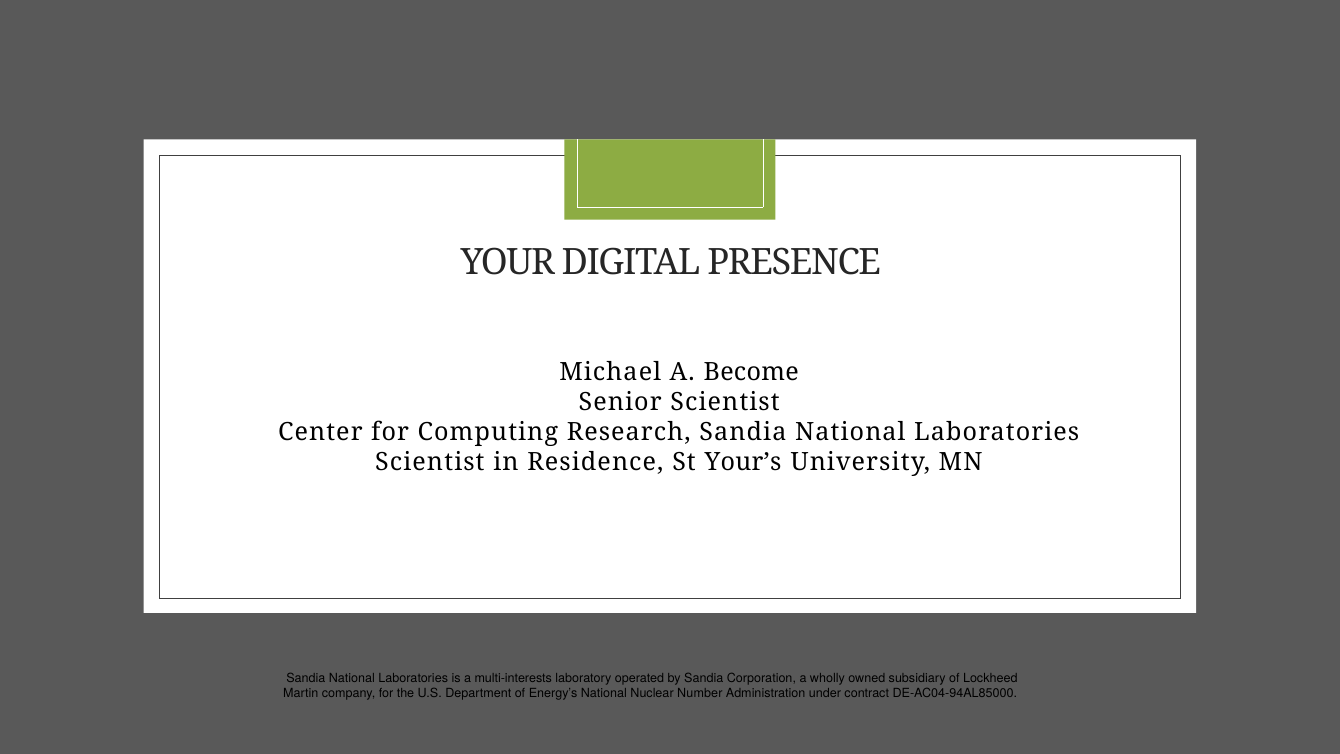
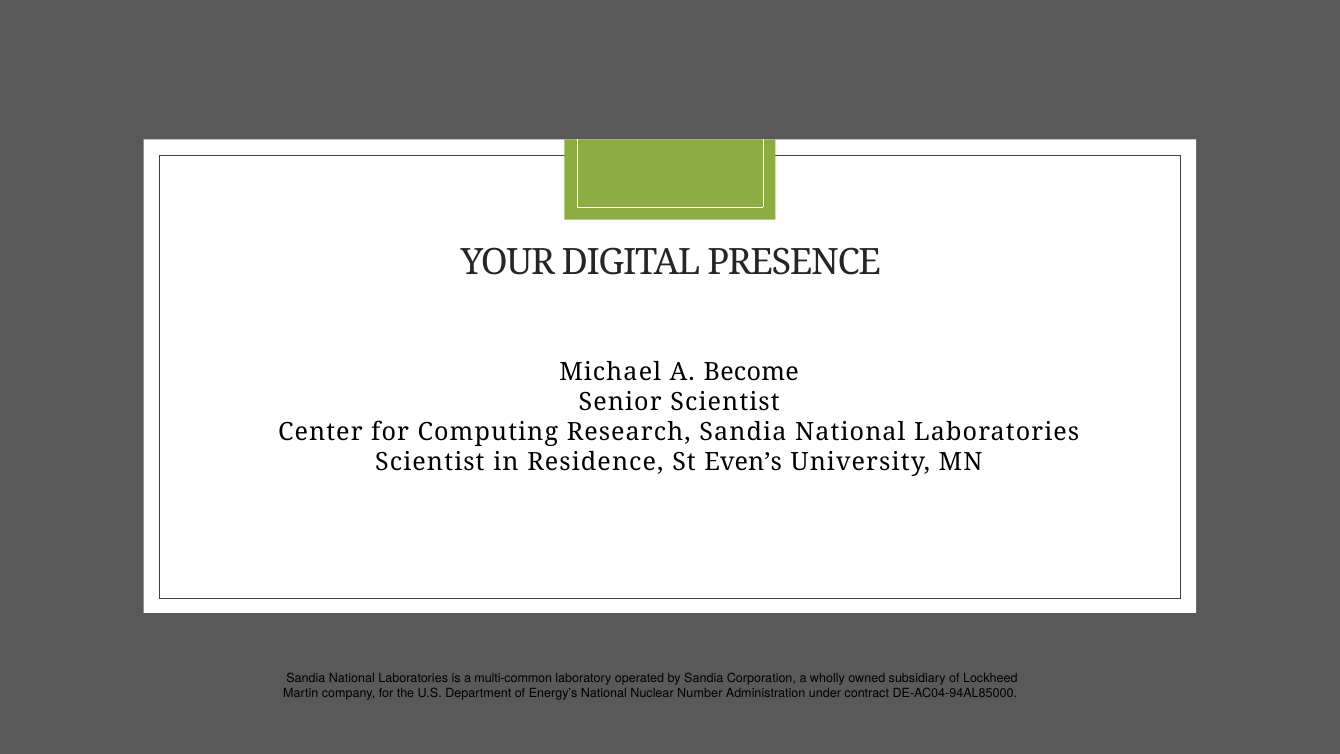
Your’s: Your’s -> Even’s
multi-interests: multi-interests -> multi-common
